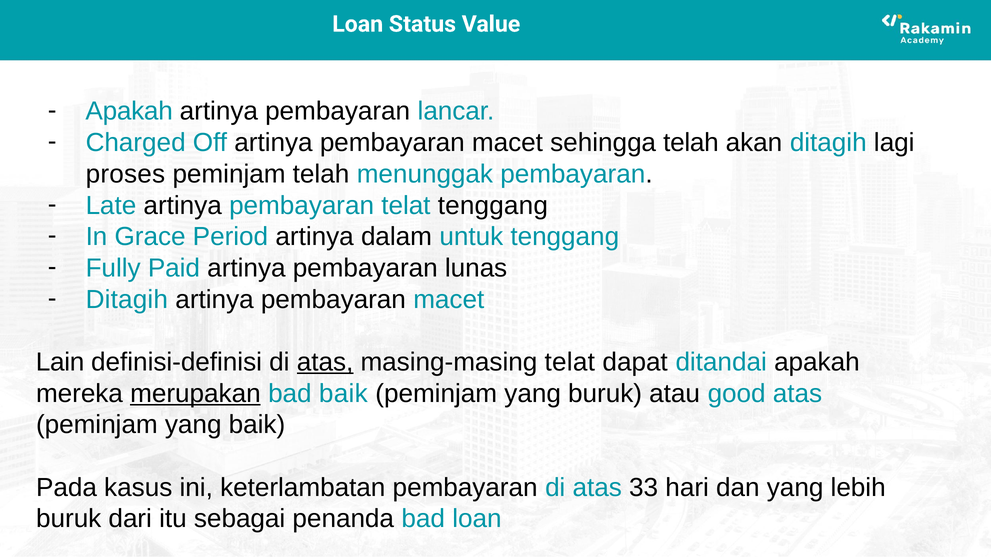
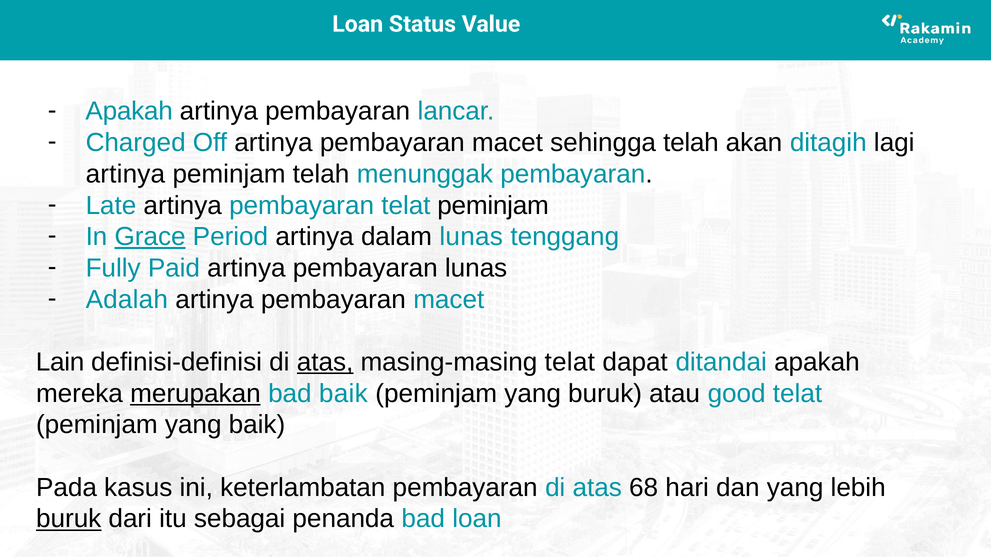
proses at (125, 174): proses -> artinya
pembayaran telat tenggang: tenggang -> peminjam
Grace underline: none -> present
dalam untuk: untuk -> lunas
Ditagih at (127, 300): Ditagih -> Adalah
good atas: atas -> telat
33: 33 -> 68
buruk at (69, 519) underline: none -> present
